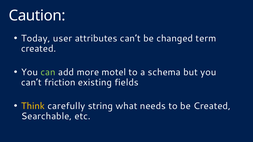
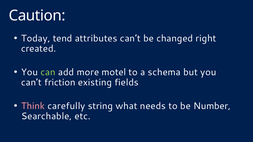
user: user -> tend
term: term -> right
Think colour: yellow -> pink
be Created: Created -> Number
